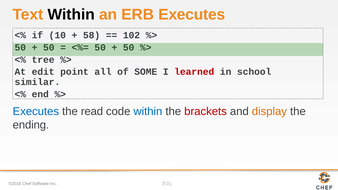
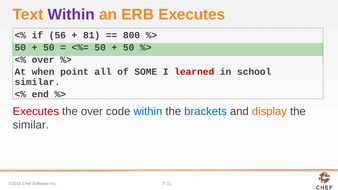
Within at (71, 15) colour: black -> purple
10: 10 -> 56
58: 58 -> 81
102: 102 -> 800
tree at (43, 60): tree -> over
edit: edit -> when
Executes at (36, 111) colour: blue -> red
the read: read -> over
brackets colour: red -> blue
ending at (31, 125): ending -> similar
